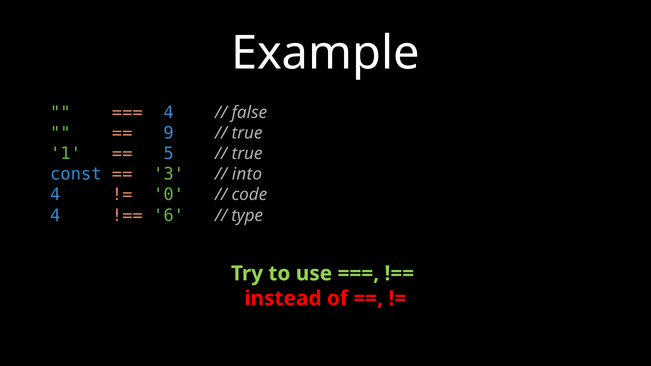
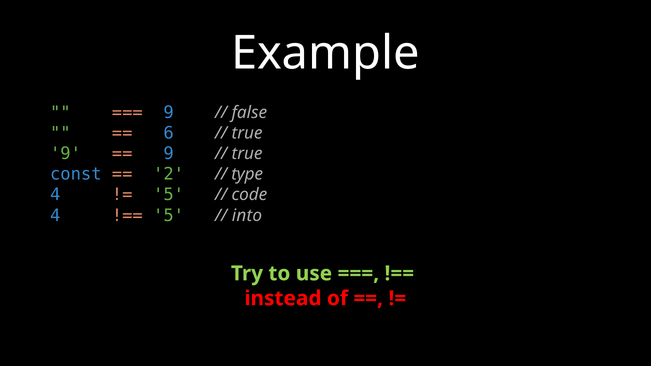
4 at (169, 113): 4 -> 9
9: 9 -> 6
1 at (65, 154): 1 -> 9
5 at (169, 154): 5 -> 9
3: 3 -> 2
into: into -> type
0 at (169, 195): 0 -> 5
6 at (169, 216): 6 -> 5
type: type -> into
